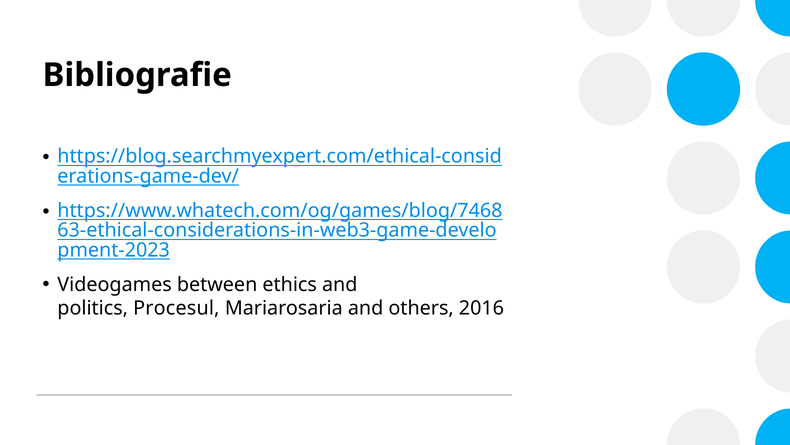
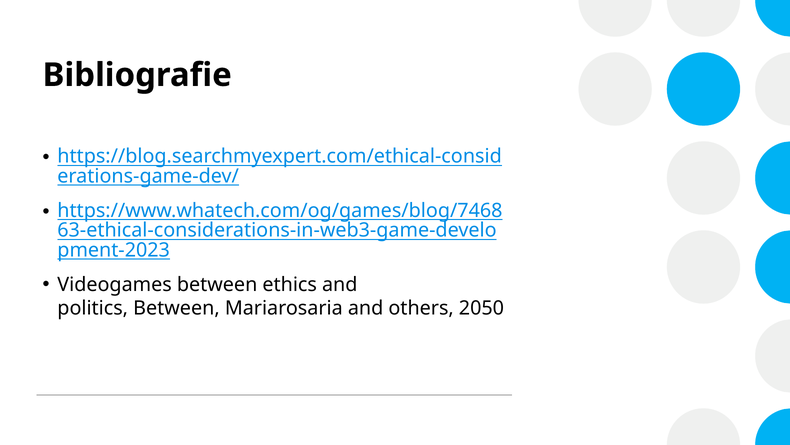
politics Procesul: Procesul -> Between
2016: 2016 -> 2050
